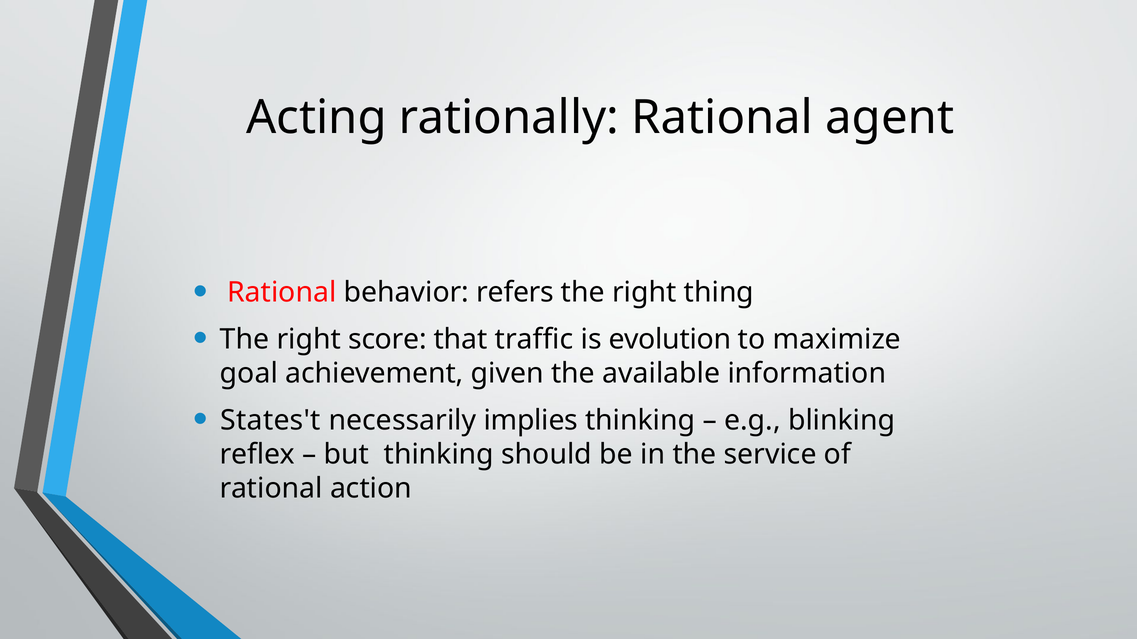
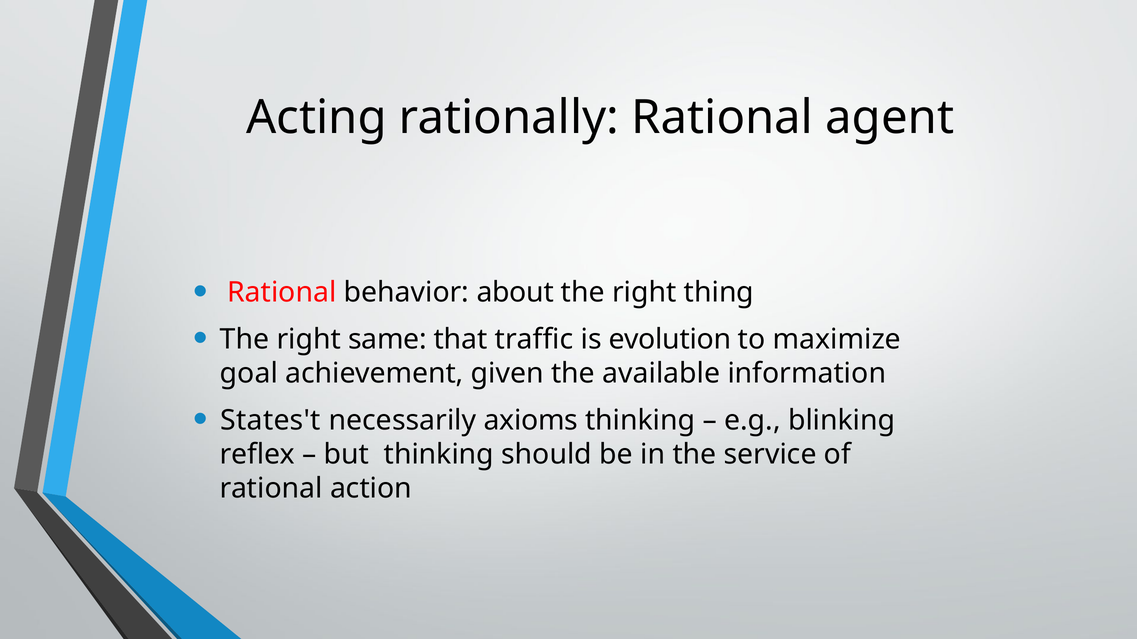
refers: refers -> about
score: score -> same
implies: implies -> axioms
